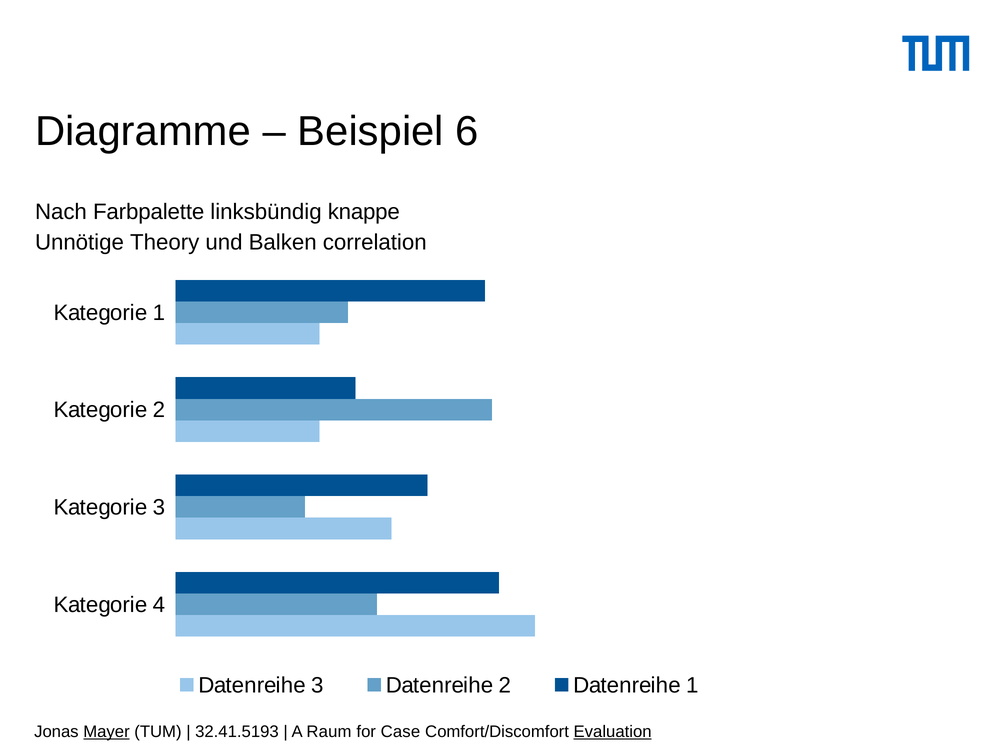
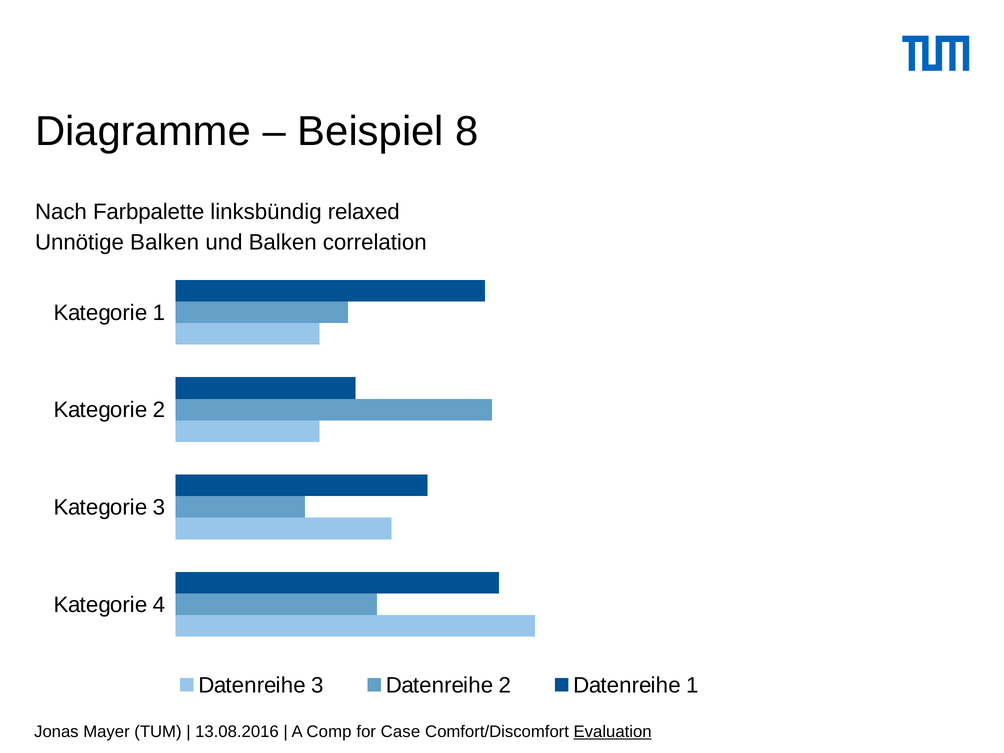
6: 6 -> 8
knappe: knappe -> relaxed
Unnötige Theory: Theory -> Balken
Mayer underline: present -> none
32.41.5193: 32.41.5193 -> 13.08.2016
Raum: Raum -> Comp
